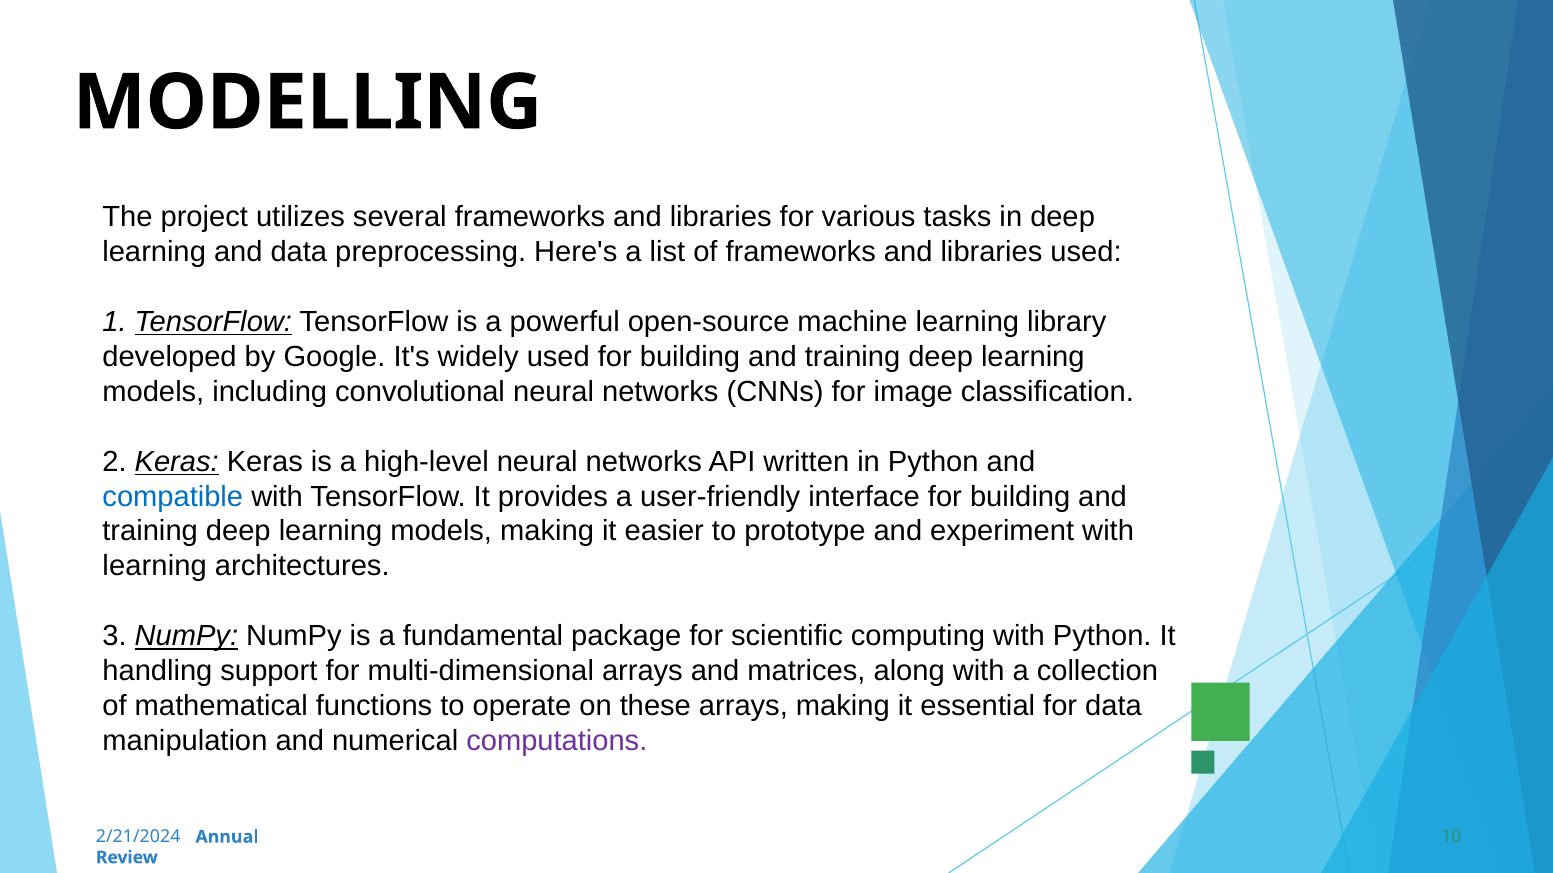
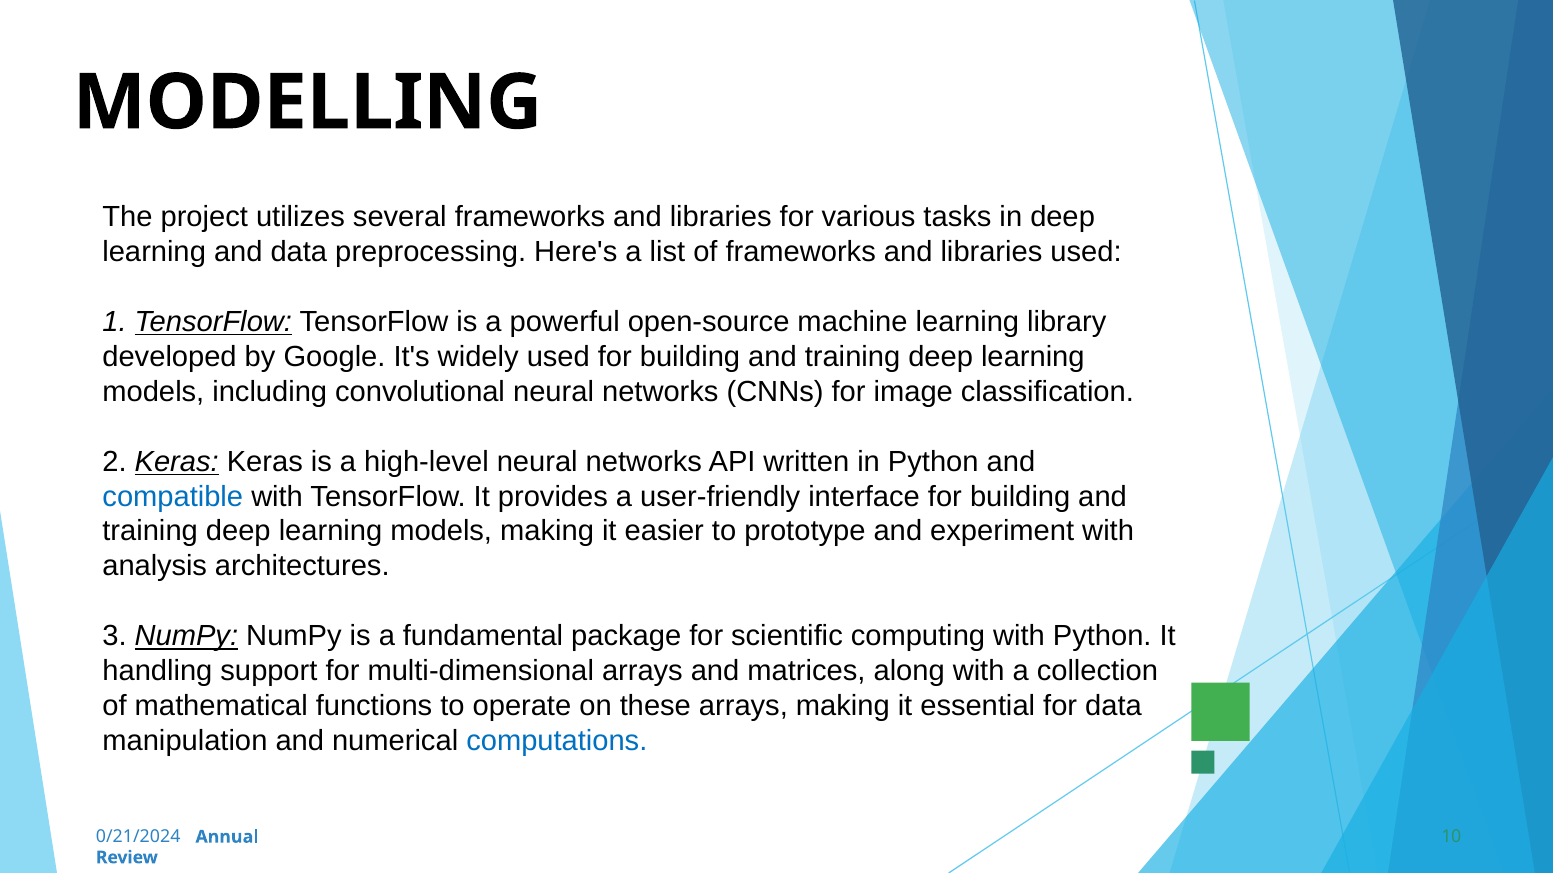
learning at (155, 567): learning -> analysis
computations colour: purple -> blue
2/21/2024: 2/21/2024 -> 0/21/2024
